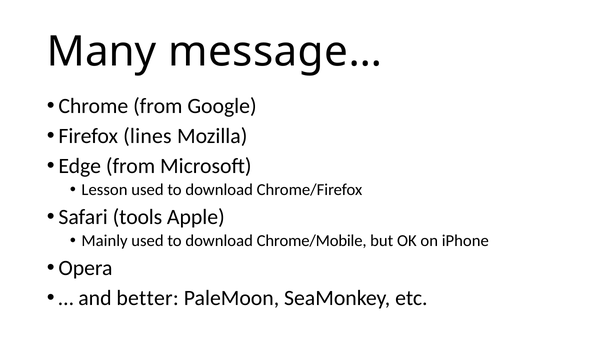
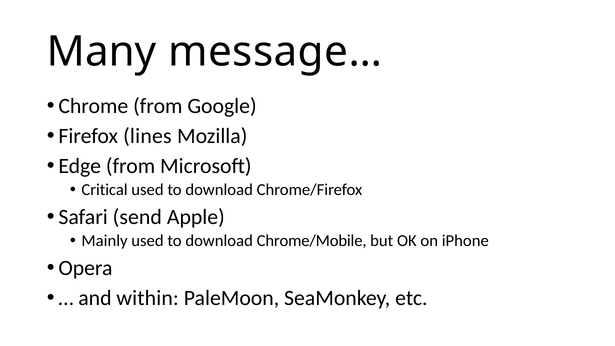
Lesson: Lesson -> Critical
tools: tools -> send
better: better -> within
